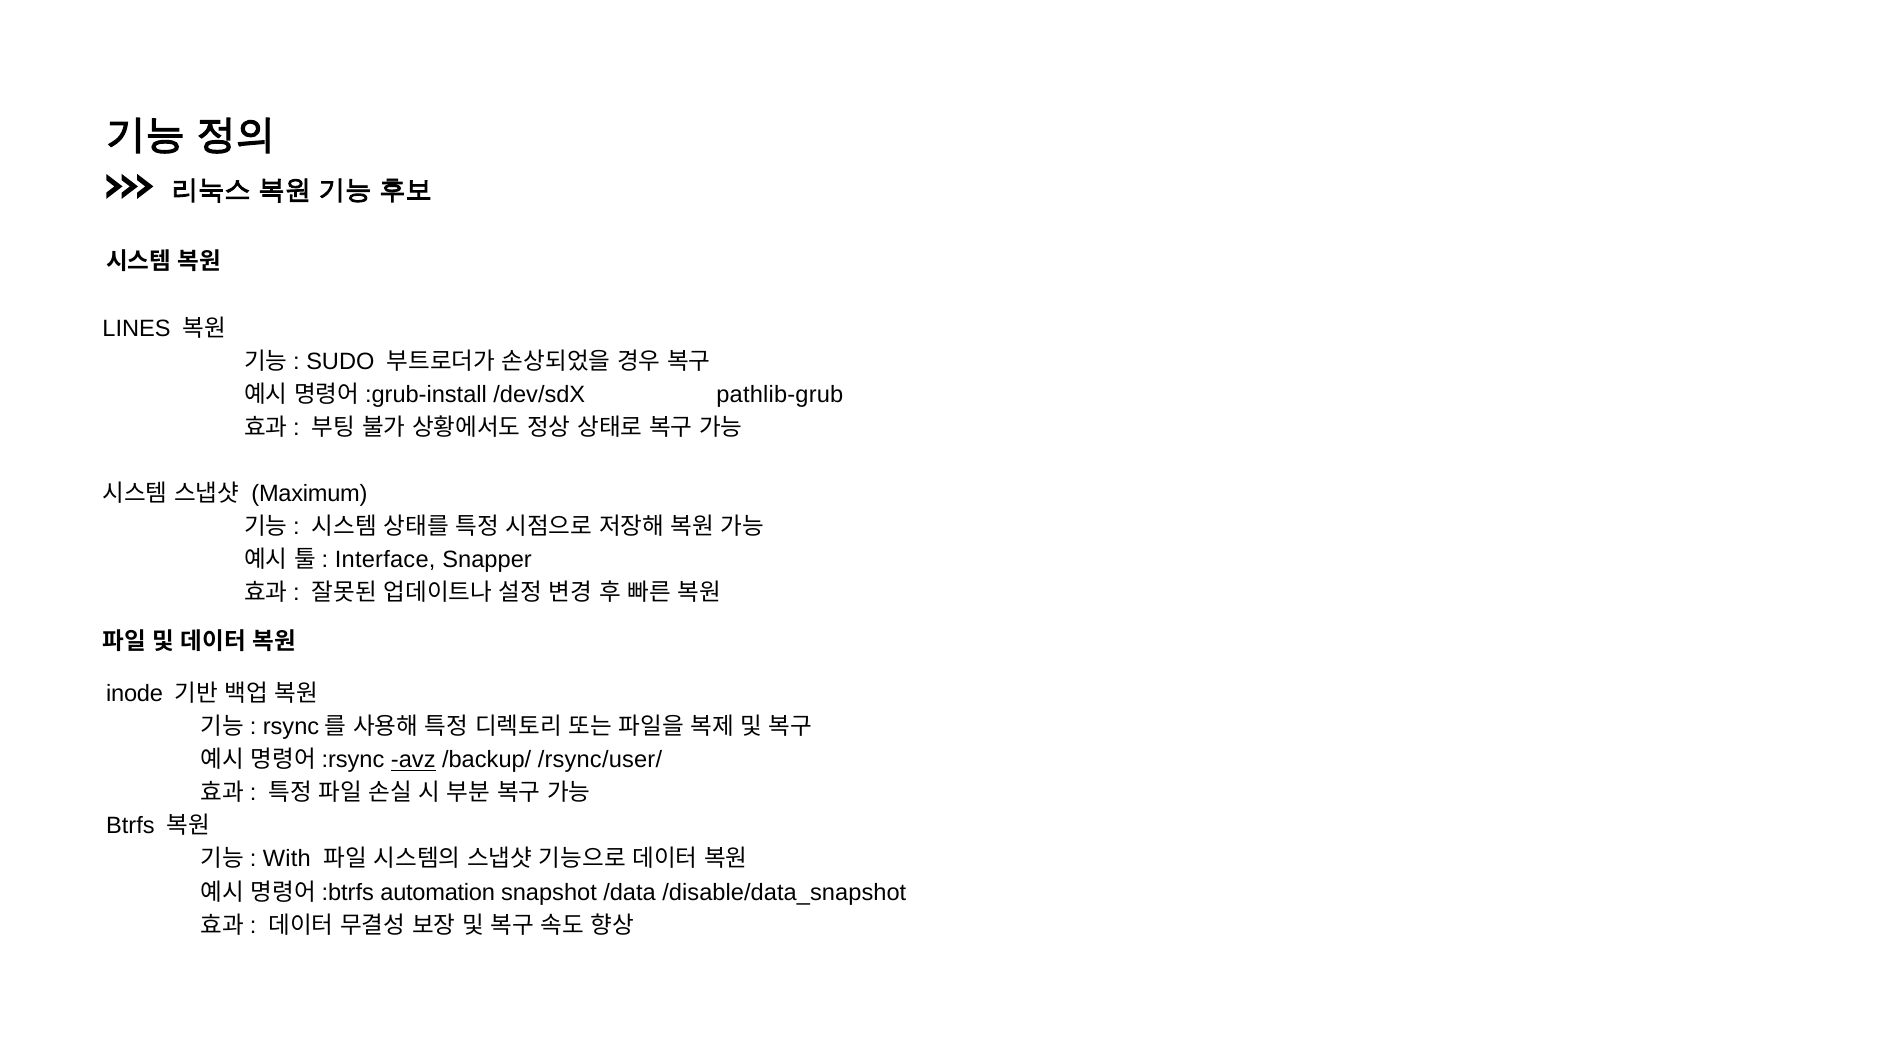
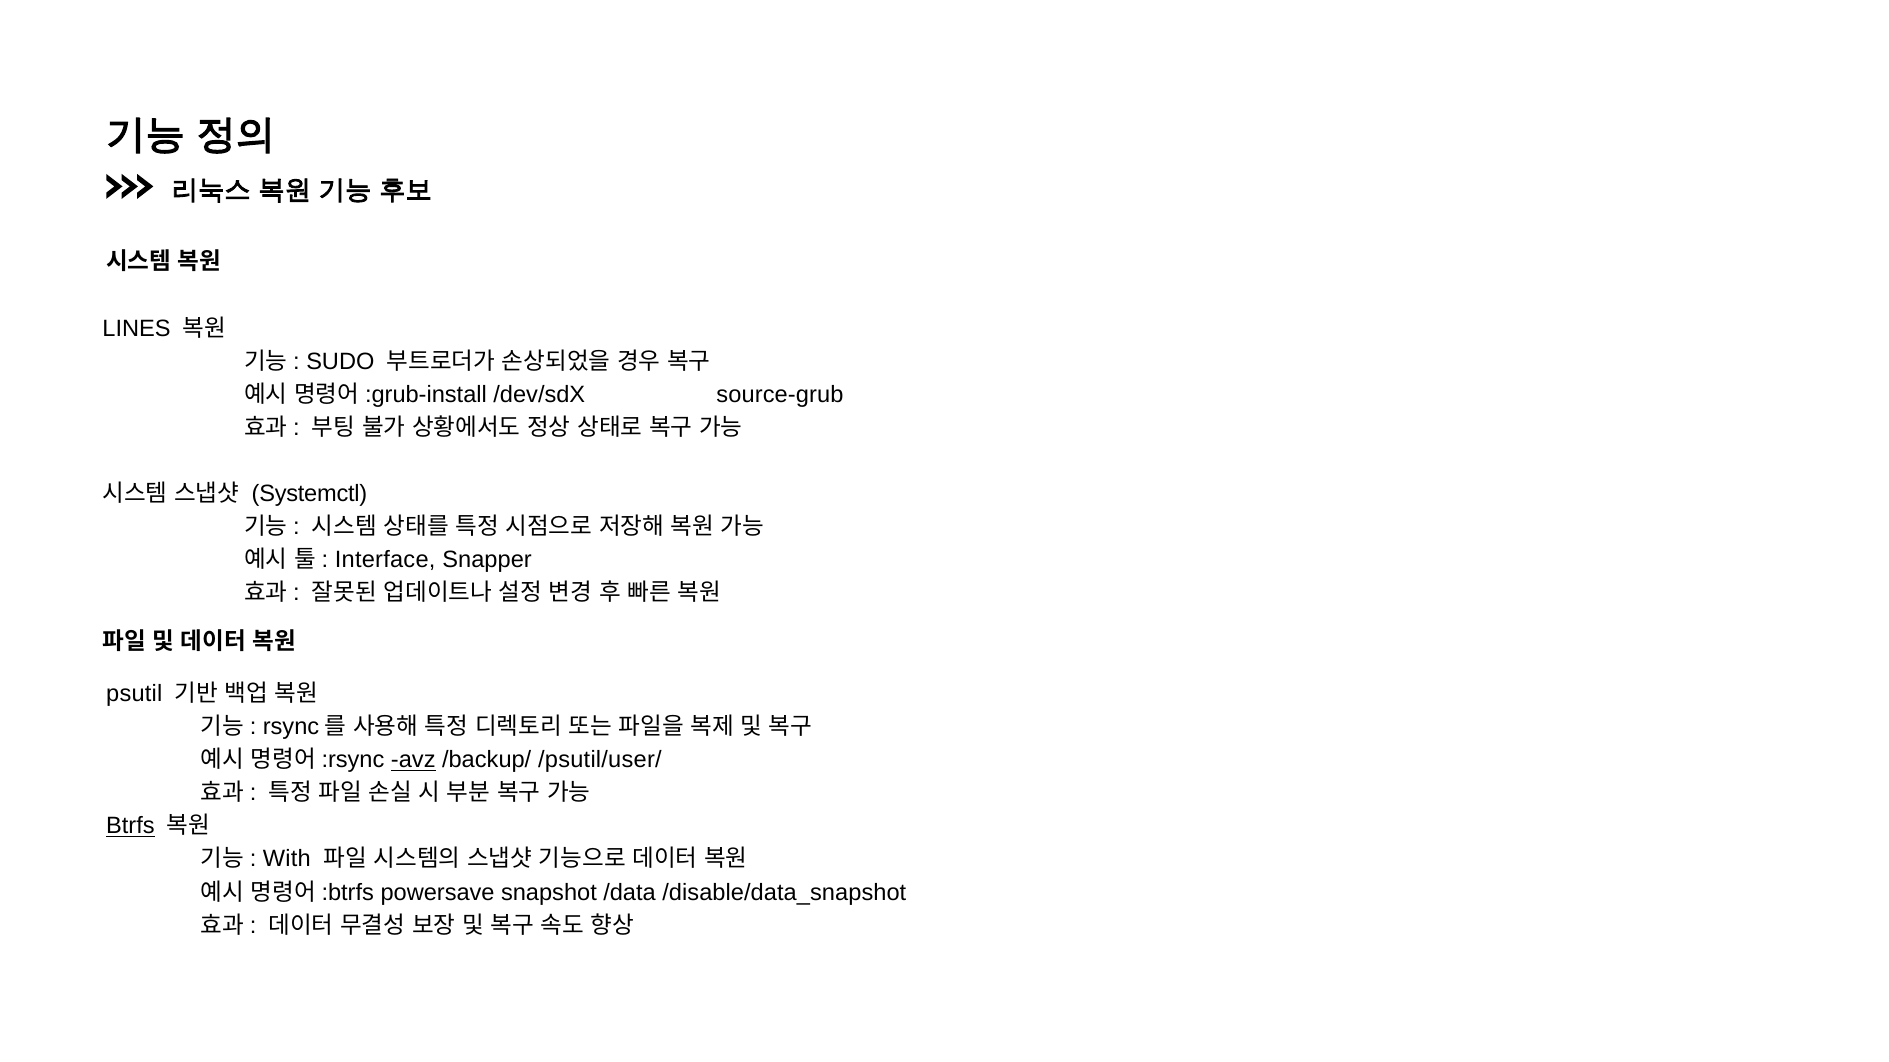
pathlib-grub: pathlib-grub -> source-grub
Maximum: Maximum -> Systemctl
inode: inode -> psutil
/rsync/user/: /rsync/user/ -> /psutil/user/
Btrfs underline: none -> present
automation: automation -> powersave
